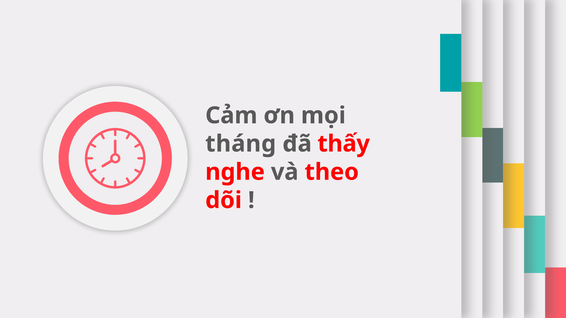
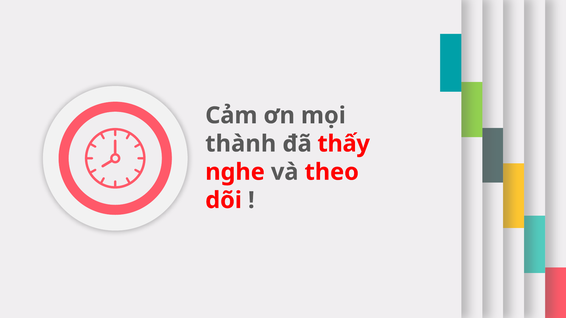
tháng: tháng -> thành
